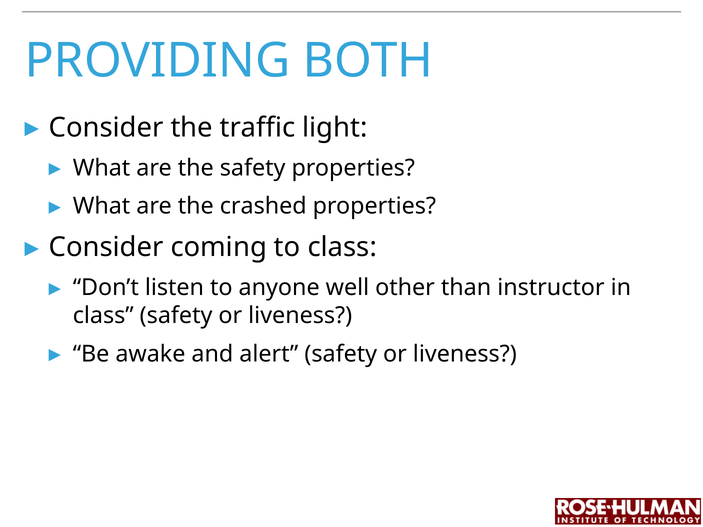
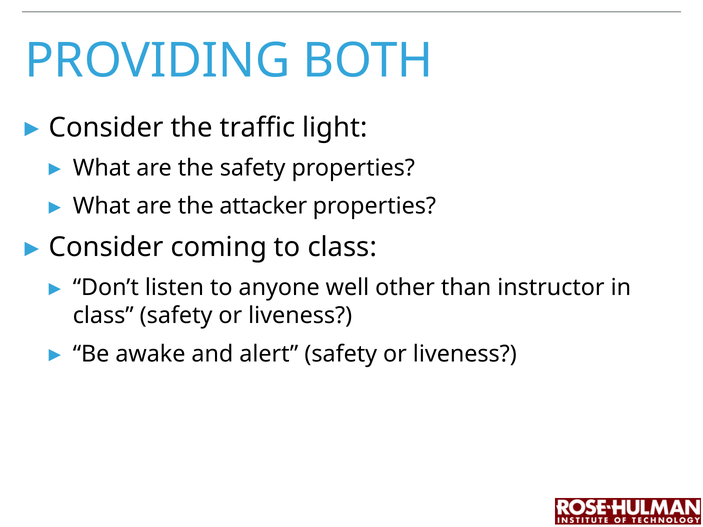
crashed: crashed -> attacker
